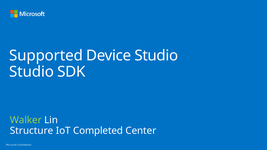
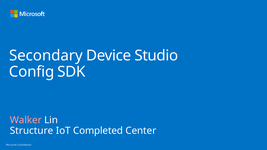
Supported: Supported -> Secondary
Studio at (32, 72): Studio -> Config
Walker colour: light green -> pink
